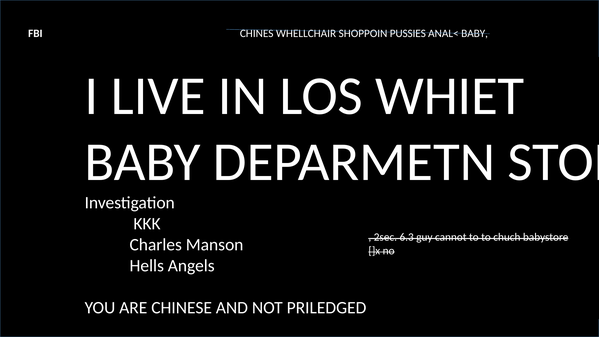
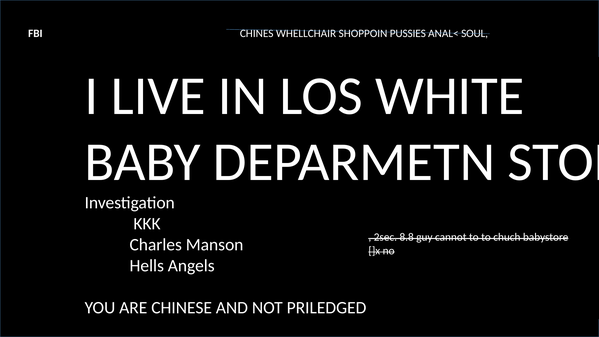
ANAL< BABY: BABY -> SOUL
WHIET: WHIET -> WHITE
6.3: 6.3 -> 8.8
